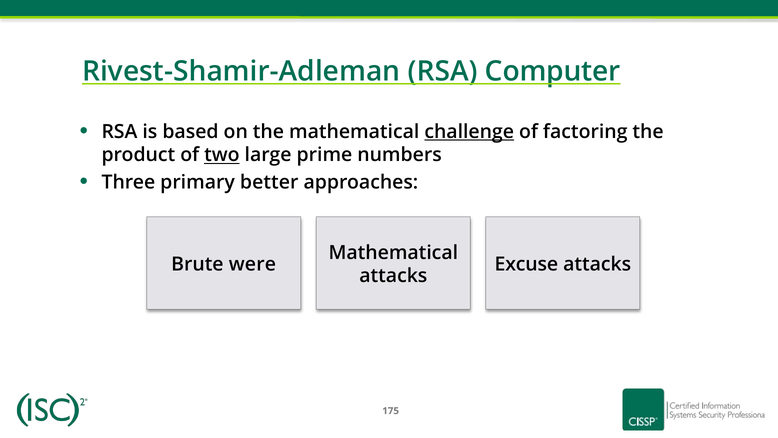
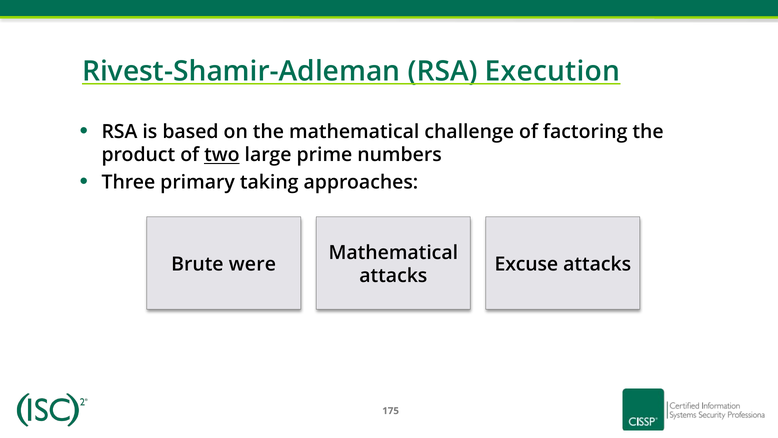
Computer: Computer -> Execution
challenge underline: present -> none
better: better -> taking
